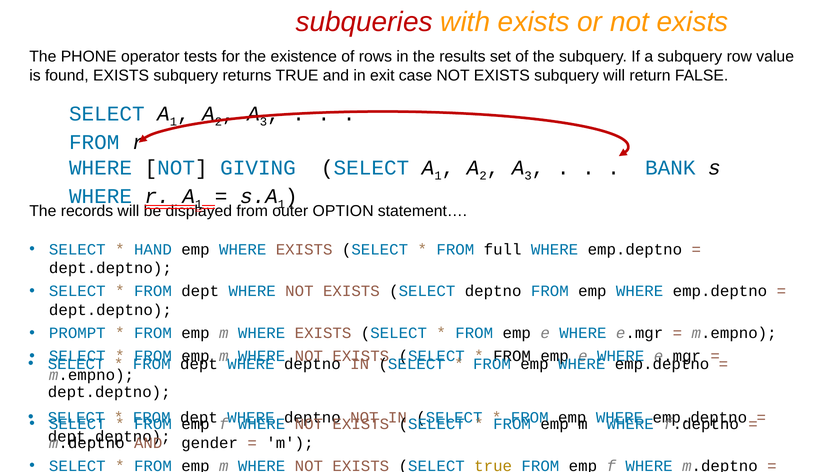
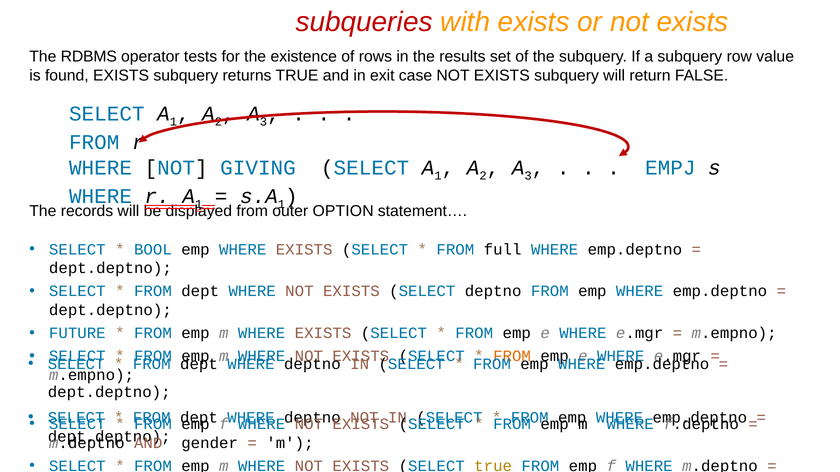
PHONE: PHONE -> RDBMS
BANK: BANK -> EMPJ
HAND: HAND -> BOOL
PROMPT: PROMPT -> FUTURE
FROM at (512, 357) colour: black -> orange
